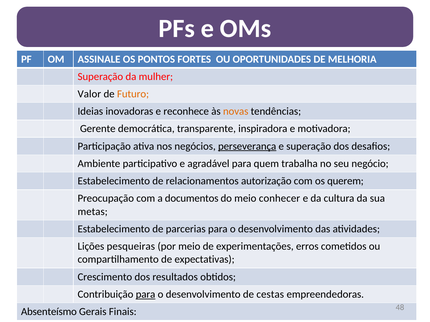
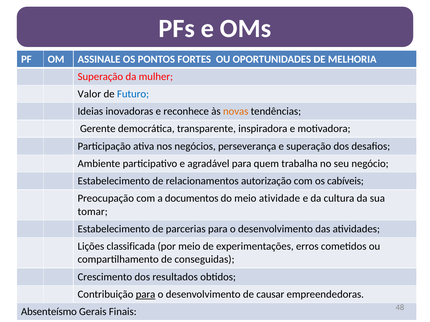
Futuro colour: orange -> blue
perseverança underline: present -> none
querem: querem -> cabíveis
conhecer: conhecer -> atividade
metas: metas -> tomar
pesqueiras: pesqueiras -> classificada
expectativas: expectativas -> conseguidas
cestas: cestas -> causar
